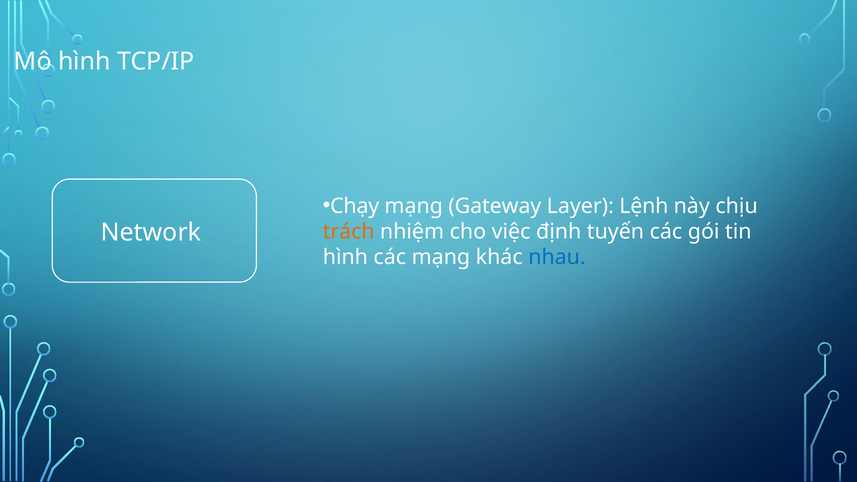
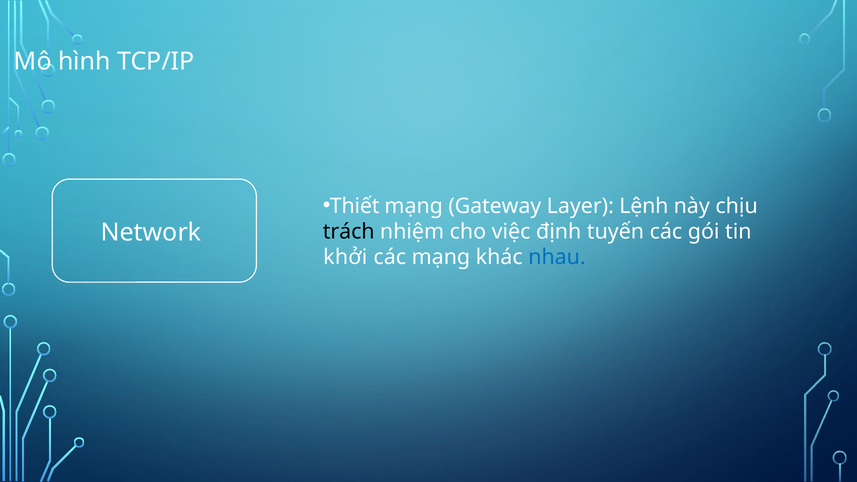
Chạy: Chạy -> Thiết
trách colour: orange -> black
hình at (345, 257): hình -> khởi
